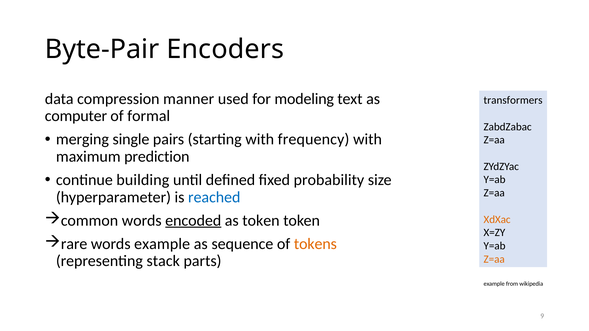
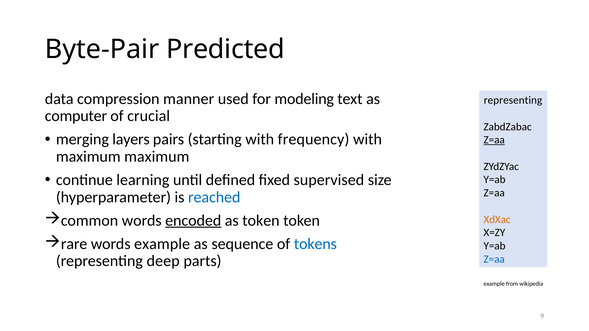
Encoders: Encoders -> Predicted
transformers at (513, 100): transformers -> representing
formal: formal -> crucial
single: single -> layers
Z=aa at (494, 140) underline: none -> present
maximum prediction: prediction -> maximum
building: building -> learning
probability: probability -> supervised
tokens colour: orange -> blue
stack: stack -> deep
Z=aa at (494, 259) colour: orange -> blue
